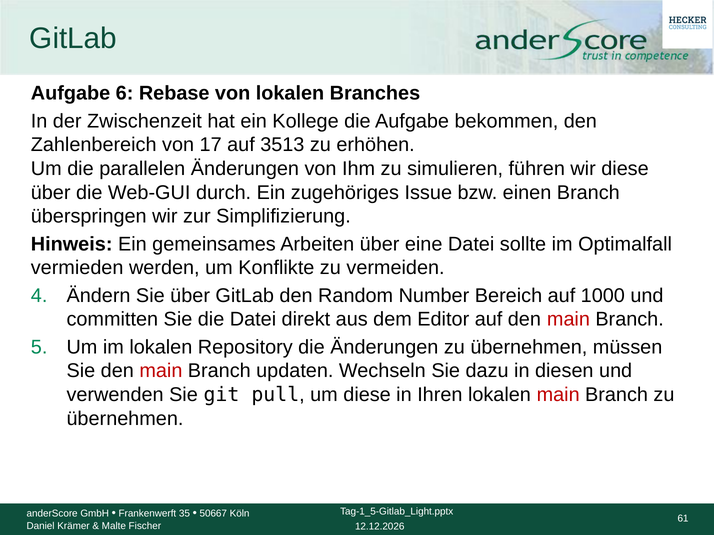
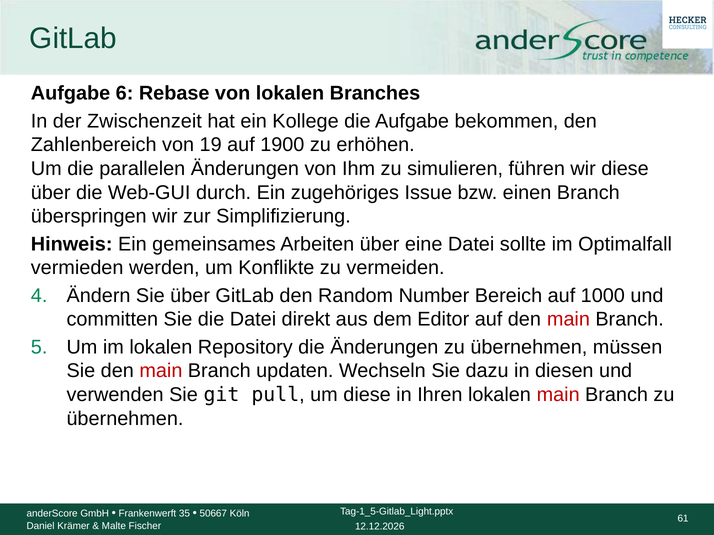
17: 17 -> 19
3513: 3513 -> 1900
